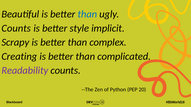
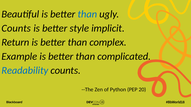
Scrapy: Scrapy -> Return
Creating: Creating -> Example
Readability colour: purple -> blue
